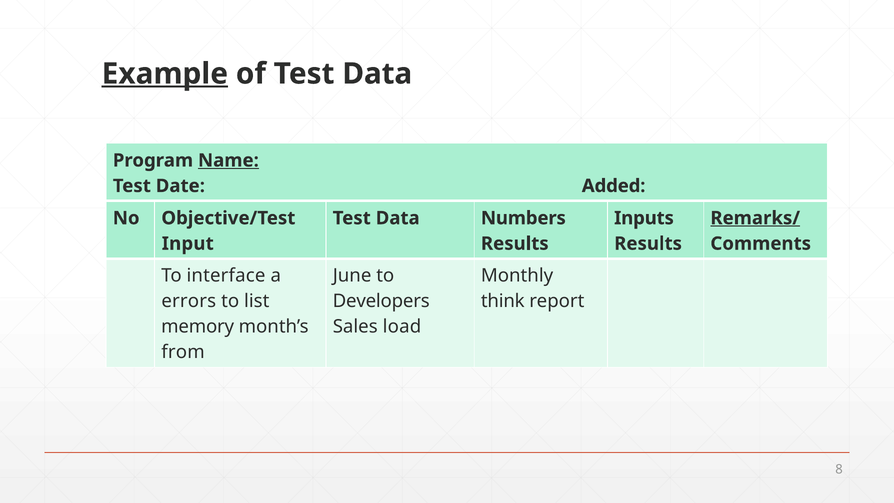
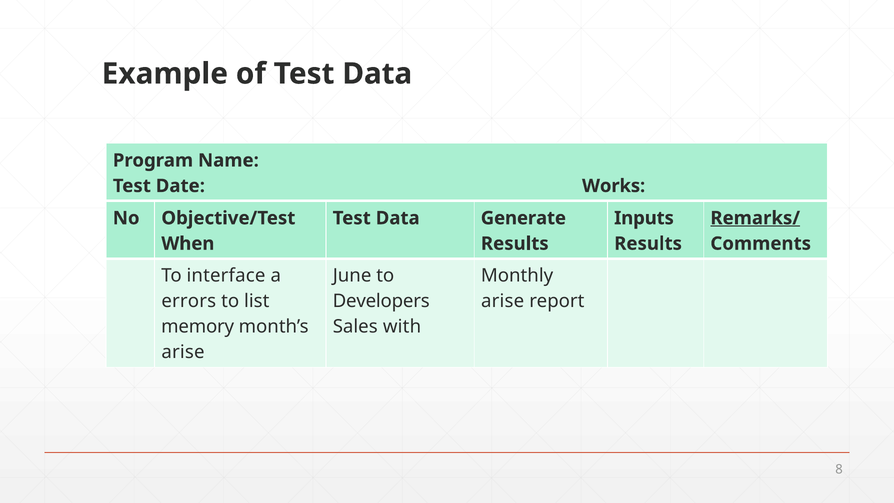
Example underline: present -> none
Name underline: present -> none
Added: Added -> Works
Numbers: Numbers -> Generate
Input: Input -> When
think at (503, 301): think -> arise
load: load -> with
from at (183, 352): from -> arise
